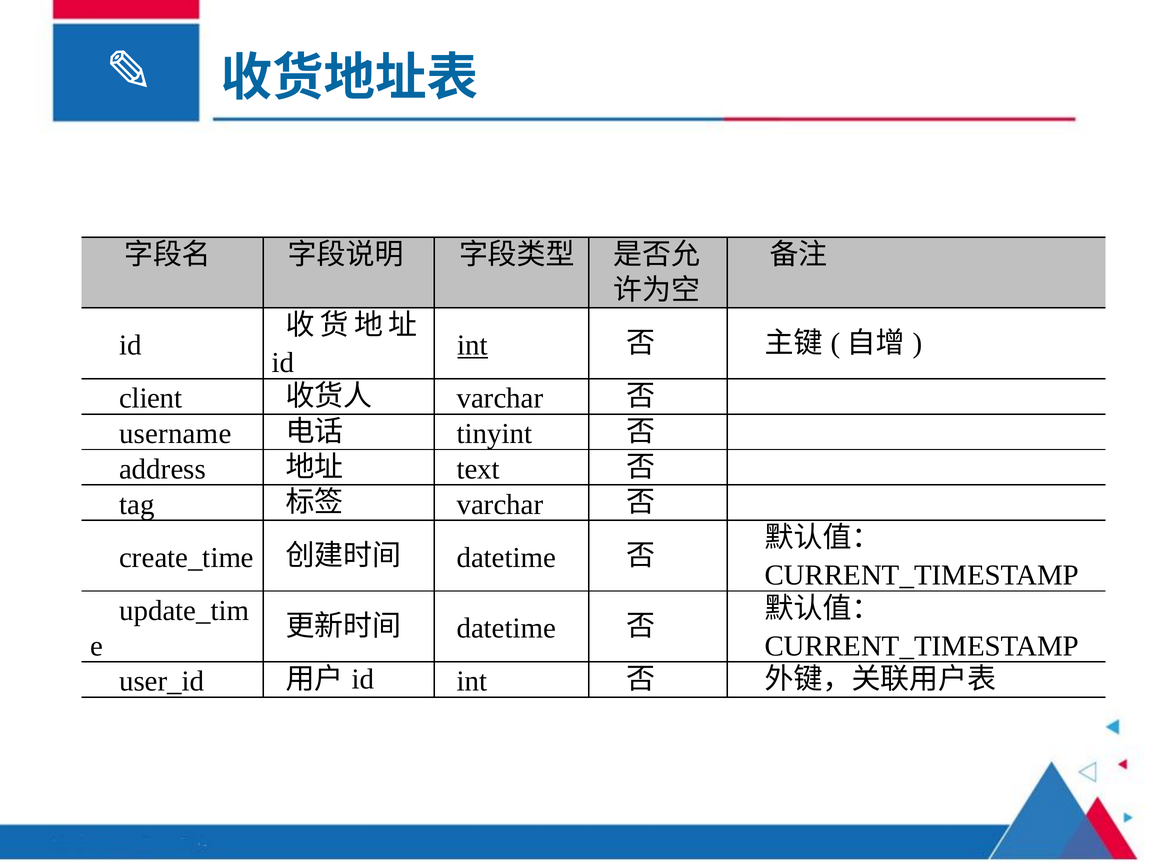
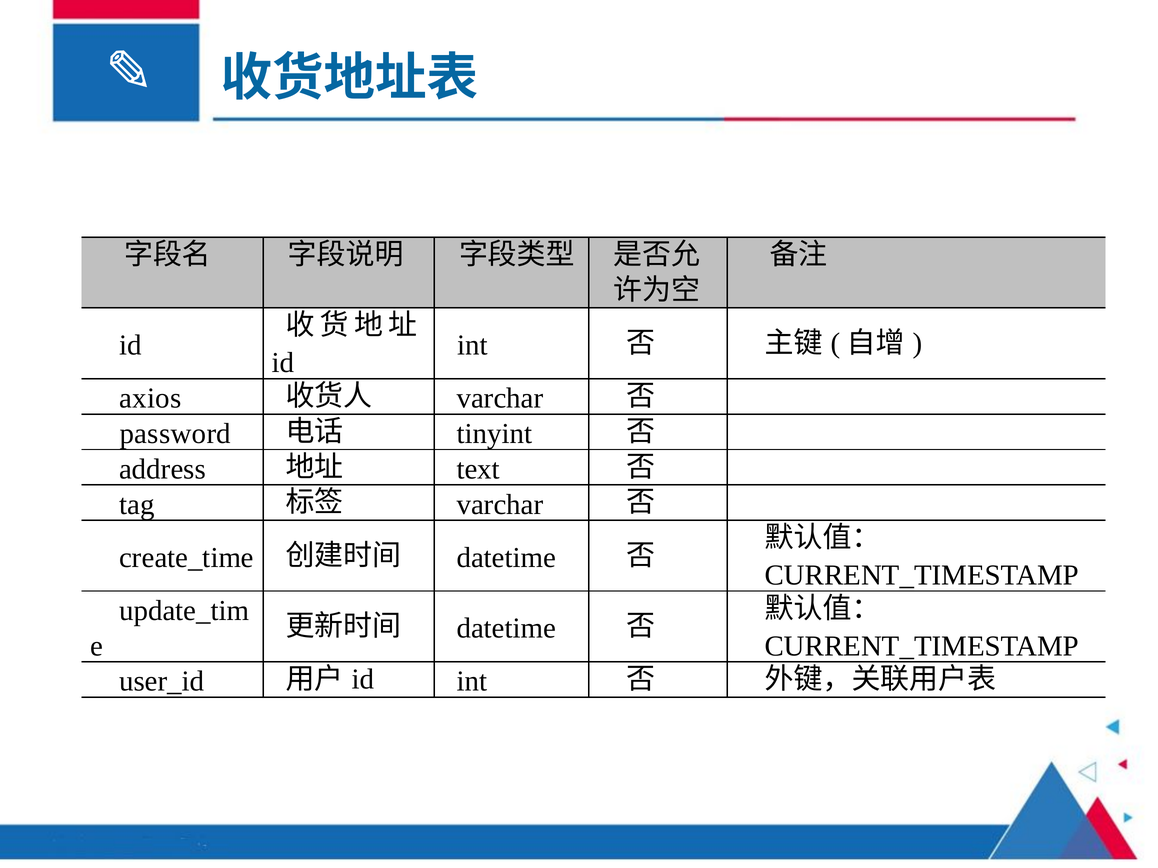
int at (473, 345) underline: present -> none
client: client -> axios
username: username -> password
